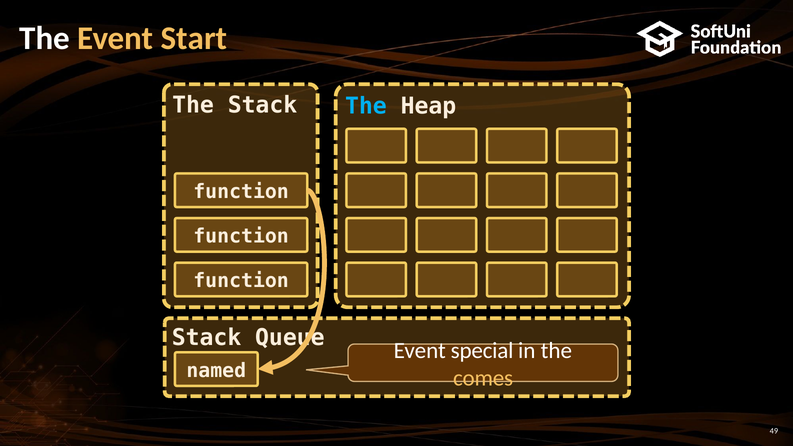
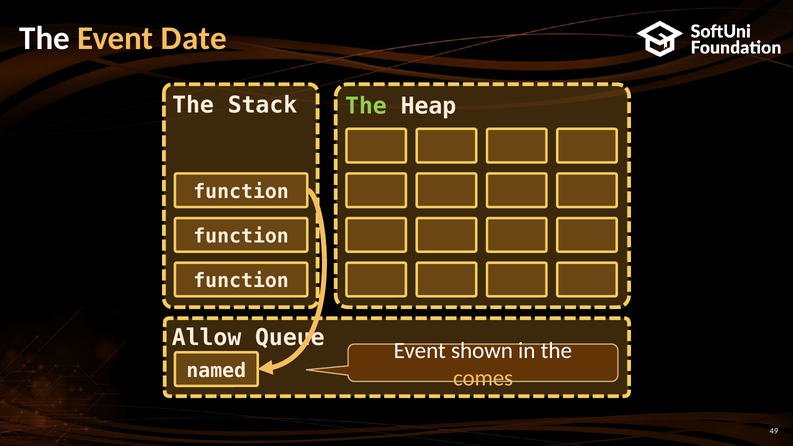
Start: Start -> Date
The at (366, 106) colour: light blue -> light green
Stack at (207, 338): Stack -> Allow
special: special -> shown
